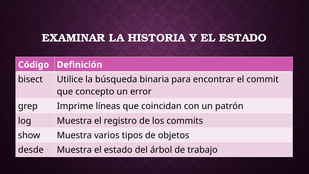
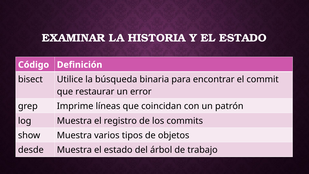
concepto: concepto -> restaurar
